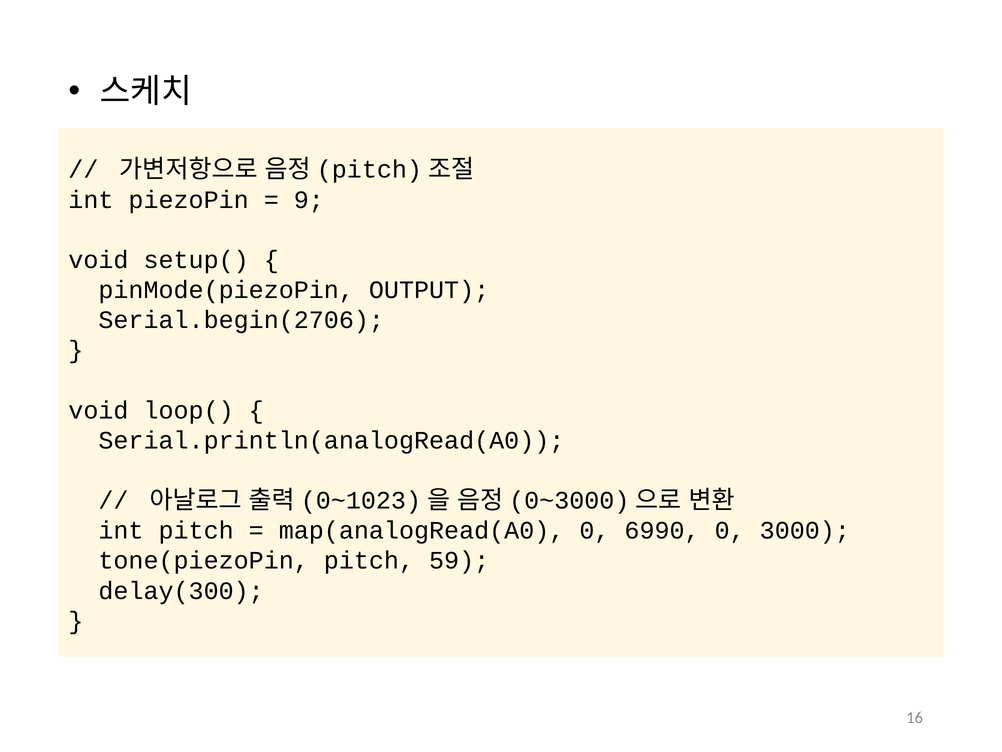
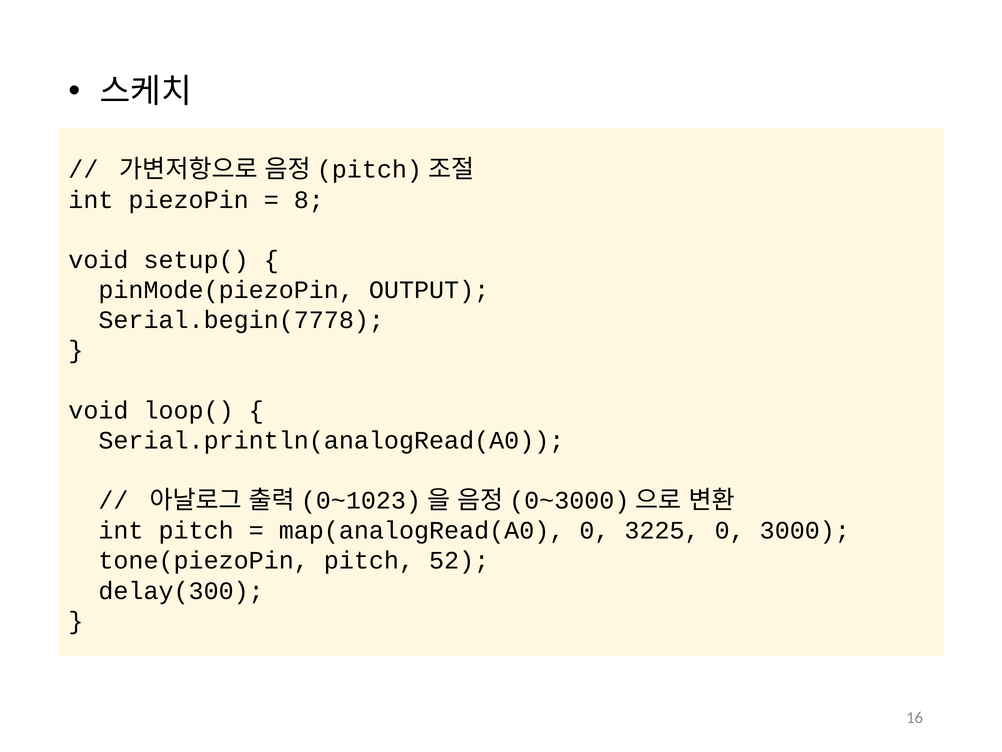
9: 9 -> 8
Serial.begin(2706: Serial.begin(2706 -> Serial.begin(7778
6990: 6990 -> 3225
59: 59 -> 52
